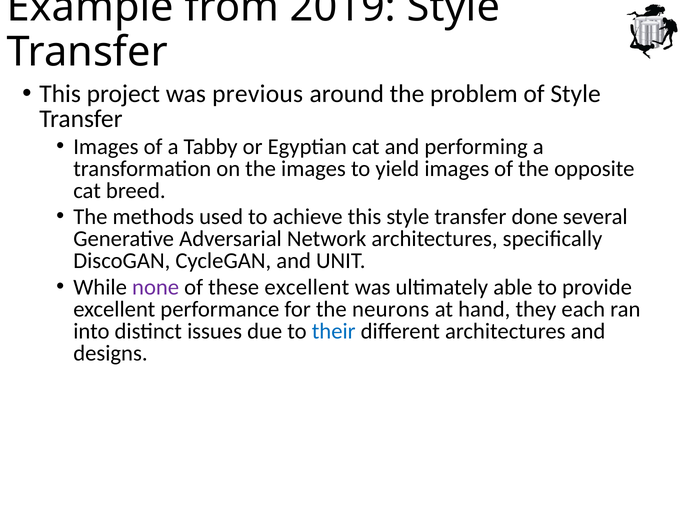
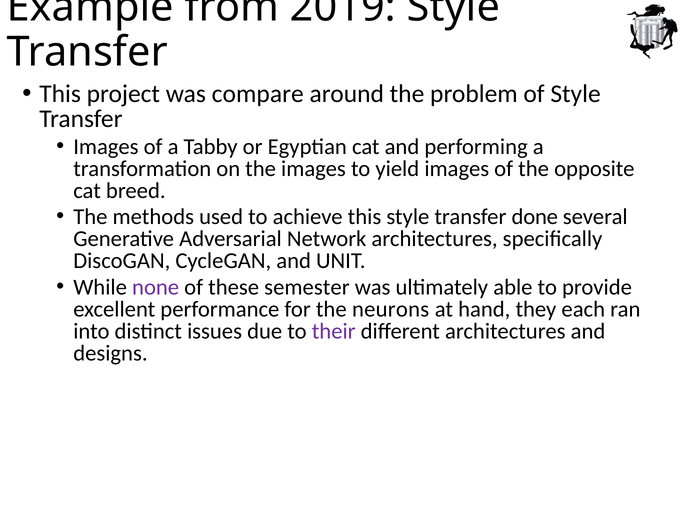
previous: previous -> compare
these excellent: excellent -> semester
their colour: blue -> purple
